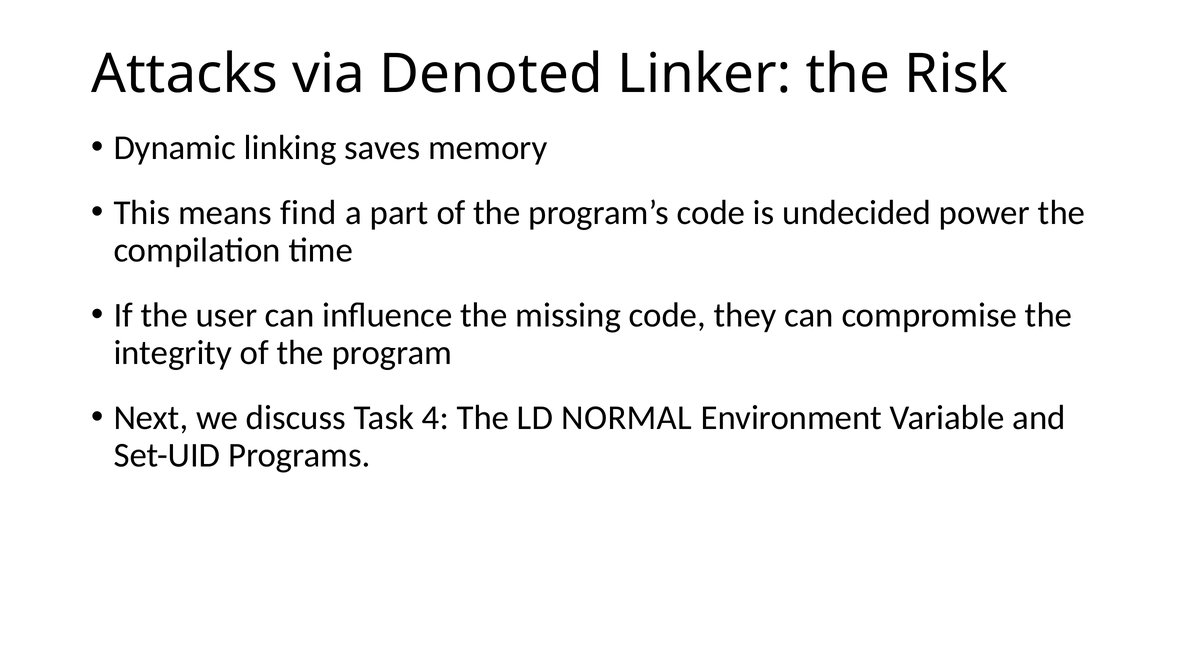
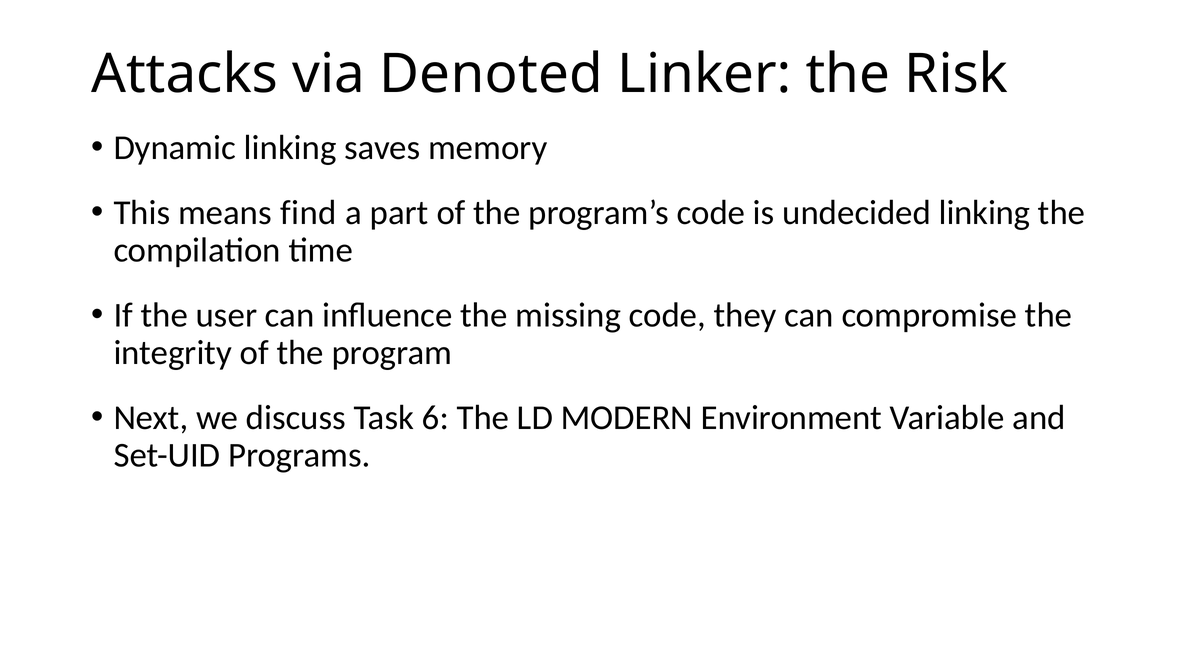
undecided power: power -> linking
4: 4 -> 6
NORMAL: NORMAL -> MODERN
